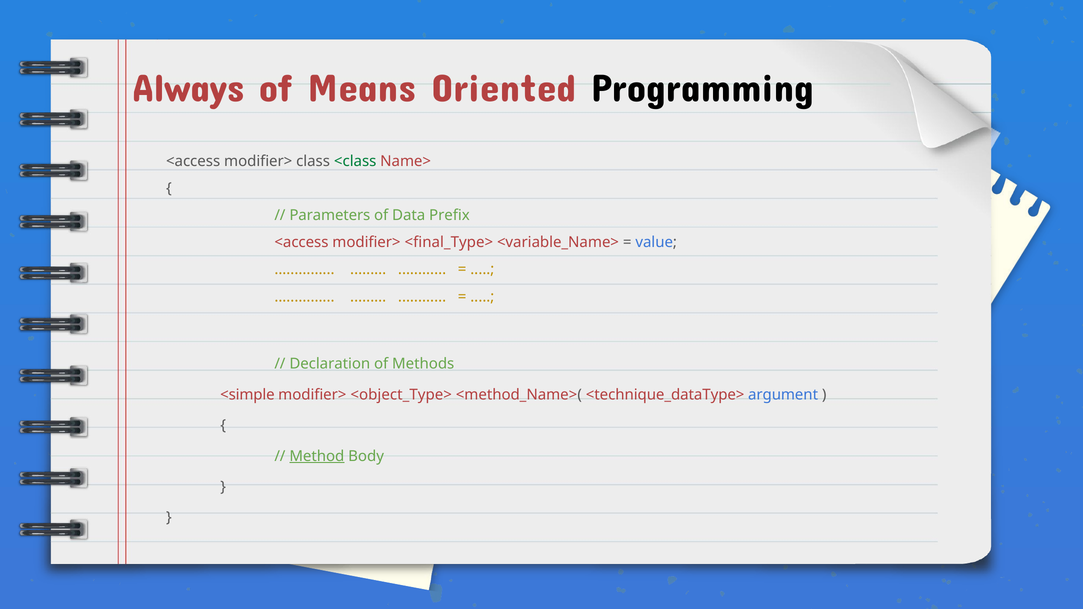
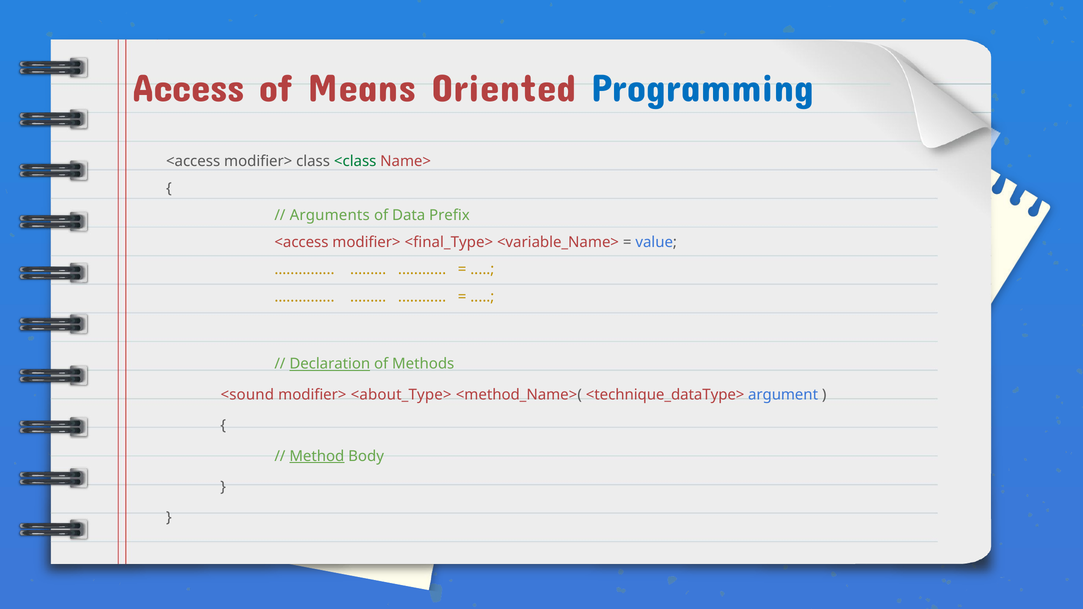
Always: Always -> Access
Programming colour: black -> blue
Parameters: Parameters -> Arguments
Declaration underline: none -> present
<simple: <simple -> <sound
<object_Type>: <object_Type> -> <about_Type>
